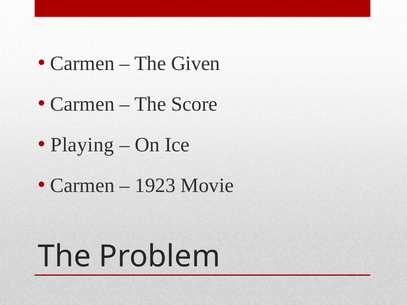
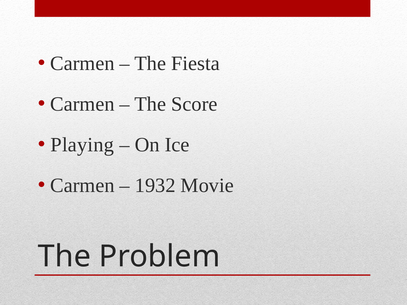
Given: Given -> Fiesta
1923: 1923 -> 1932
